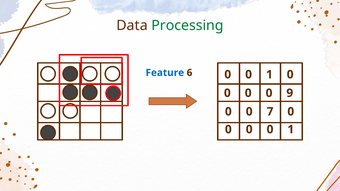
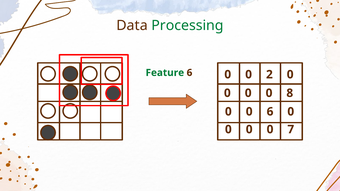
Feature colour: blue -> green
1 at (269, 75): 1 -> 2
9: 9 -> 8
0 7: 7 -> 6
0 0 1: 1 -> 7
